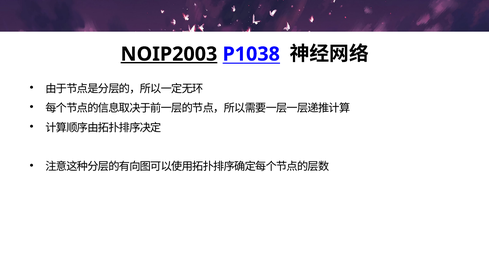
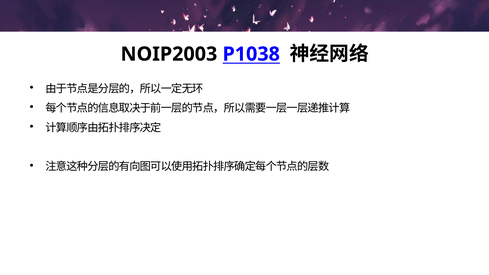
NOIP2003 underline: present -> none
